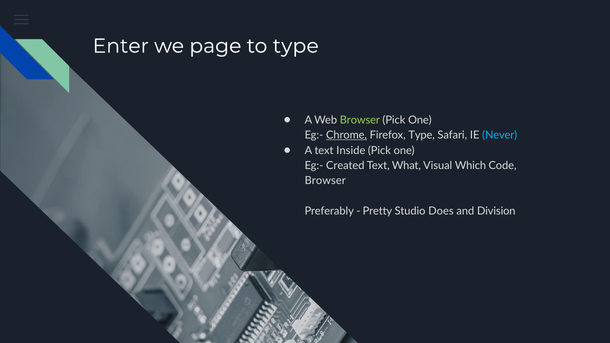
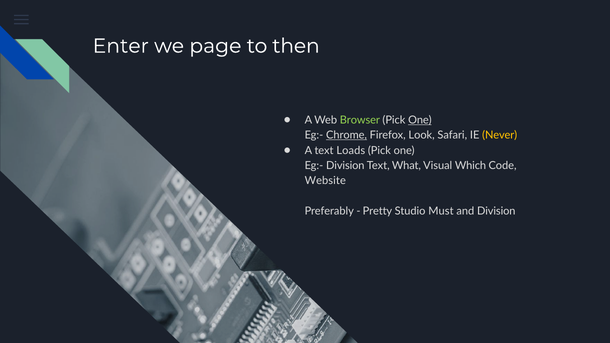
to type: type -> then
One at (420, 120) underline: none -> present
Firefox Type: Type -> Look
Never colour: light blue -> yellow
Inside: Inside -> Loads
Eg:- Created: Created -> Division
Browser at (325, 181): Browser -> Website
Does: Does -> Must
